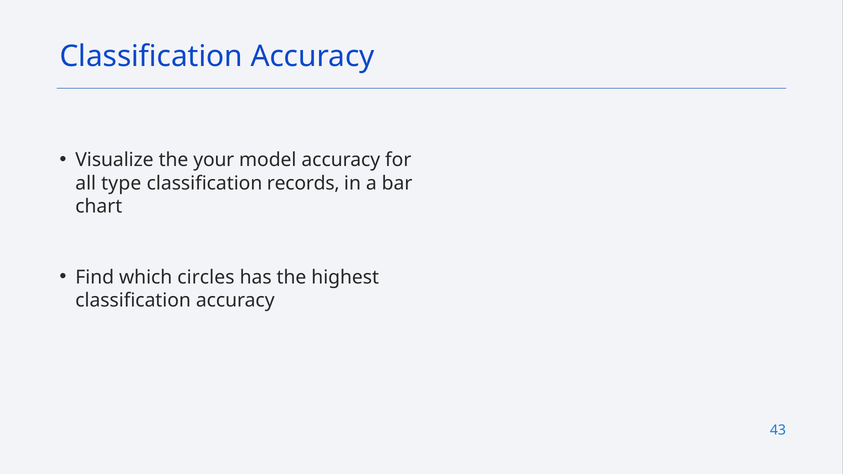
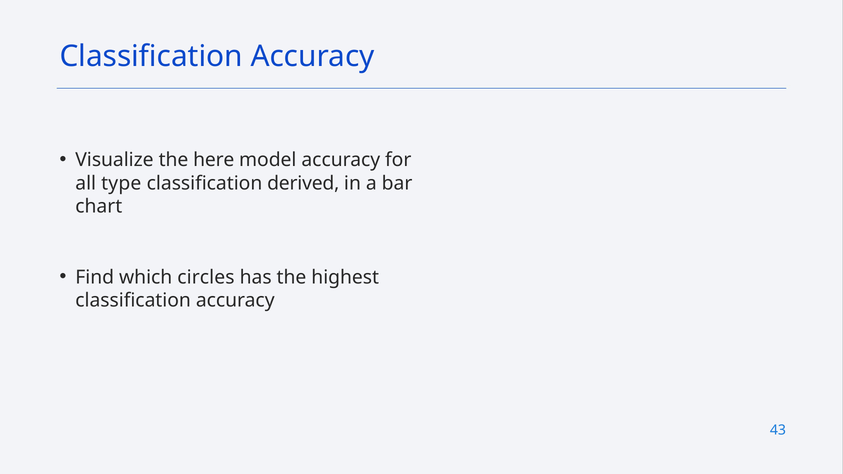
your: your -> here
records: records -> derived
